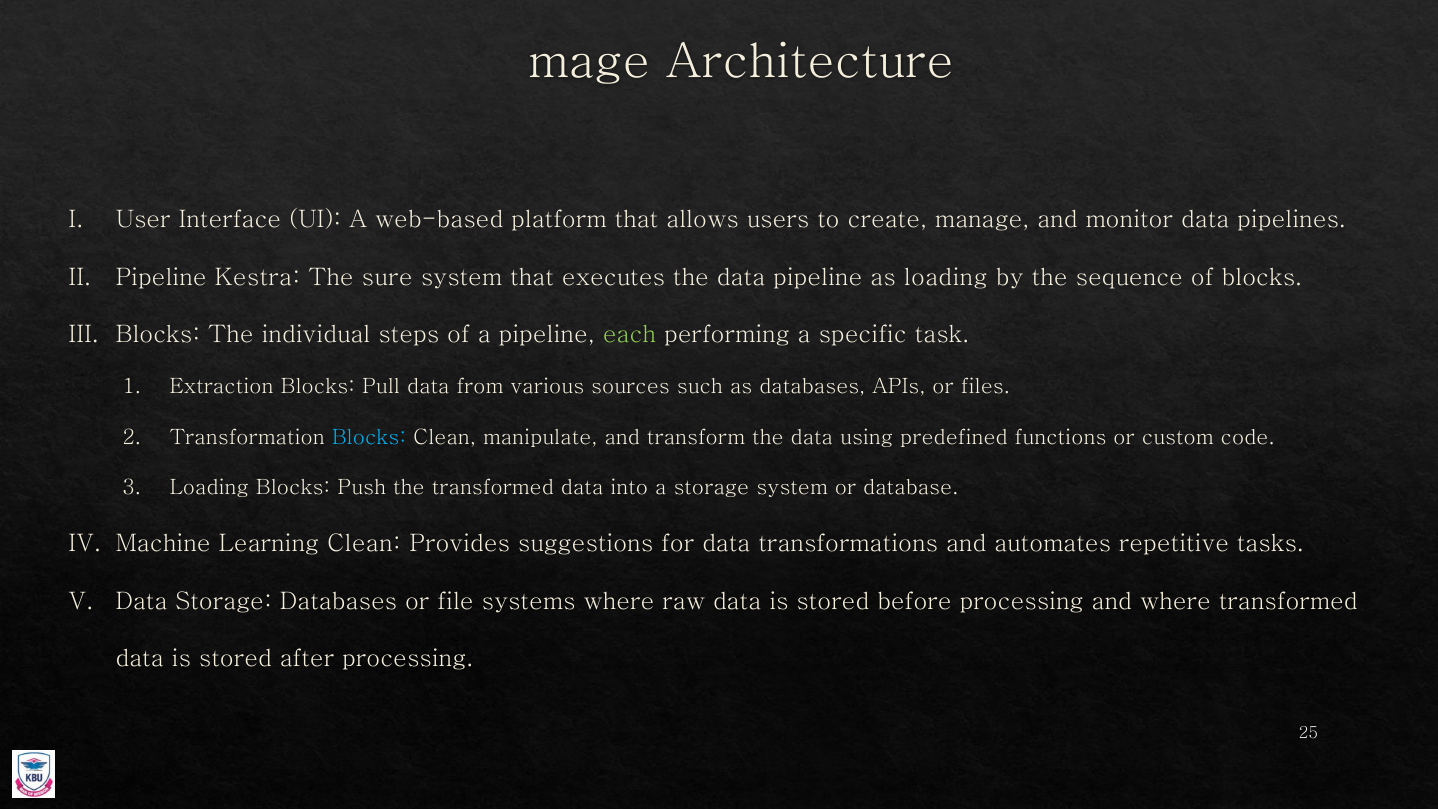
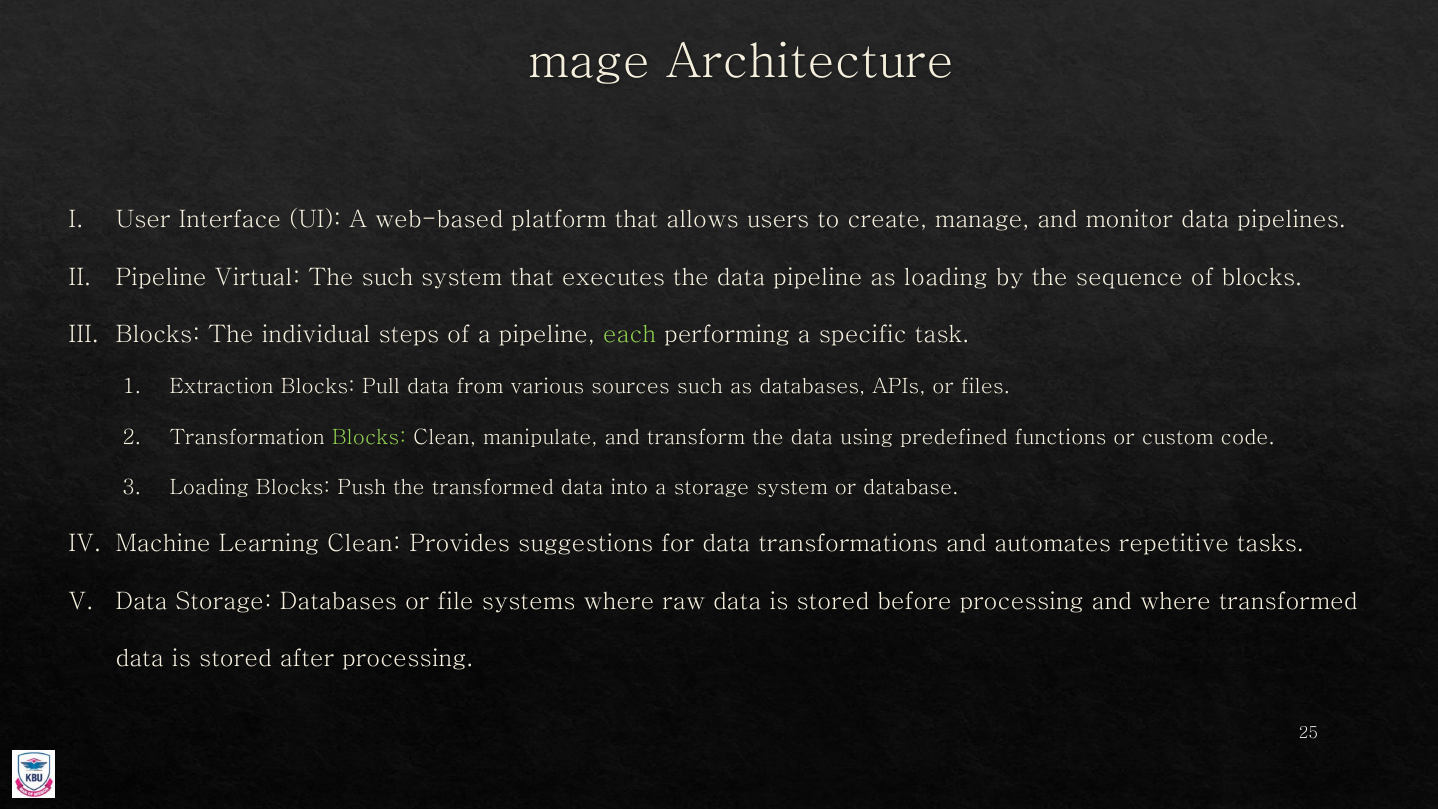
Kestra: Kestra -> Virtual
The sure: sure -> such
Blocks at (369, 437) colour: light blue -> light green
